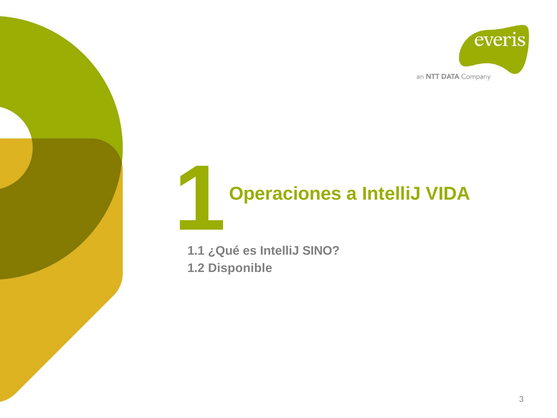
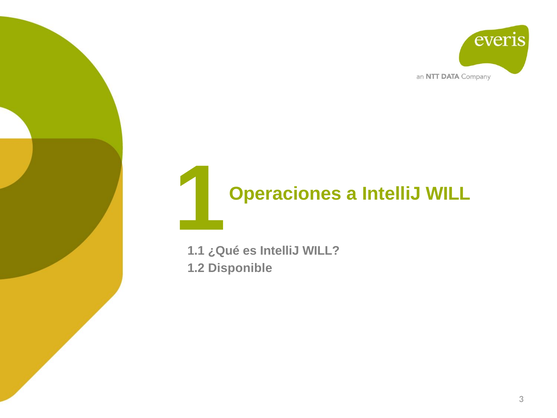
a IntelliJ VIDA: VIDA -> WILL
es IntelliJ SINO: SINO -> WILL
